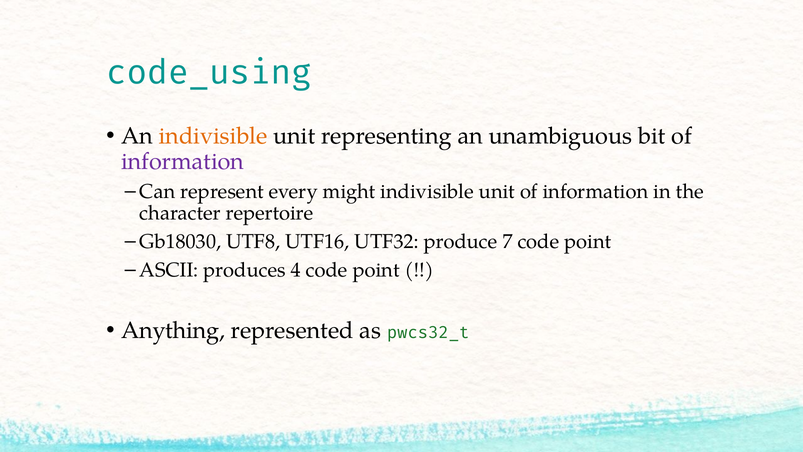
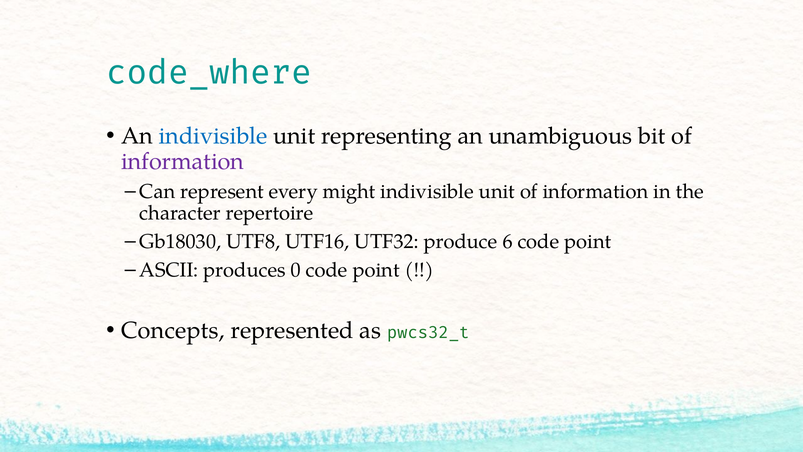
code_using: code_using -> code_where
indivisible at (213, 136) colour: orange -> blue
7: 7 -> 6
4: 4 -> 0
Anything: Anything -> Concepts
